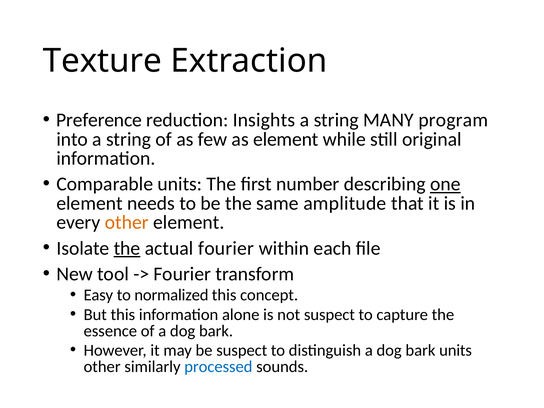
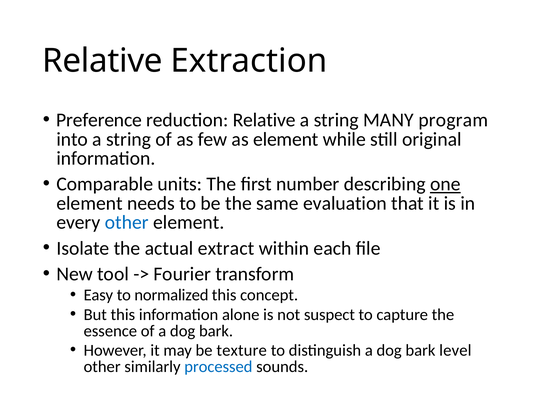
Texture at (102, 61): Texture -> Relative
reduction Insights: Insights -> Relative
amplitude: amplitude -> evaluation
other at (127, 222) colour: orange -> blue
the at (127, 248) underline: present -> none
actual fourier: fourier -> extract
be suspect: suspect -> texture
bark units: units -> level
